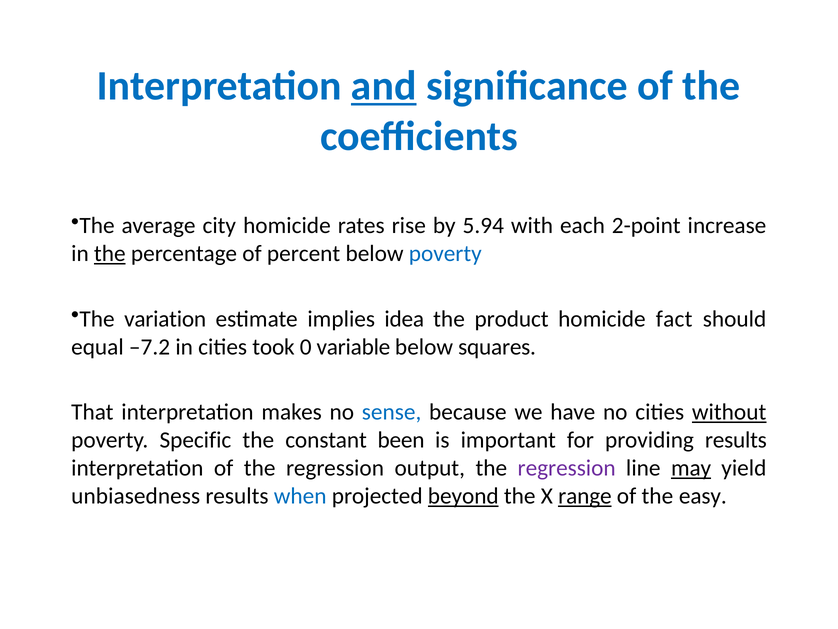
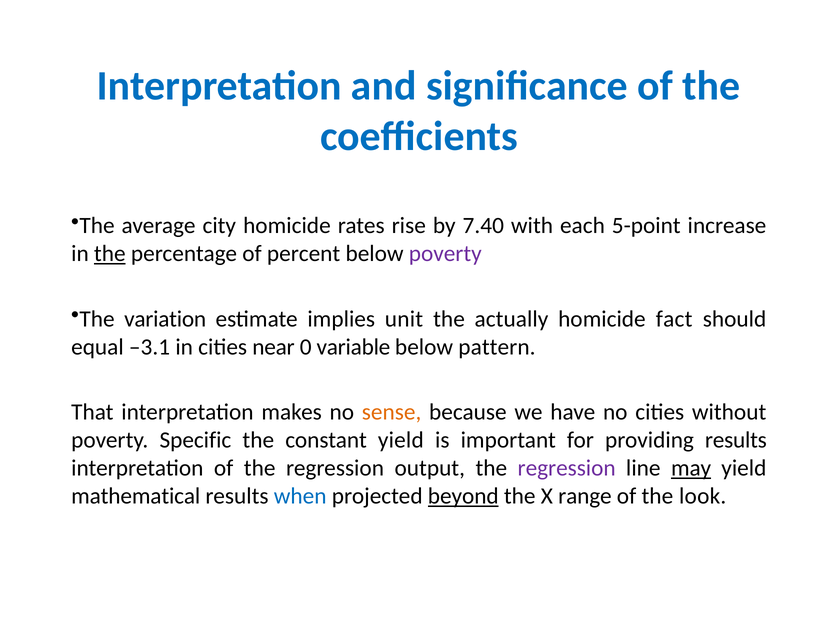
and underline: present -> none
5.94: 5.94 -> 7.40
2-point: 2-point -> 5-point
poverty at (445, 254) colour: blue -> purple
idea: idea -> unit
product: product -> actually
–7.2: –7.2 -> –3.1
took: took -> near
squares: squares -> pattern
sense colour: blue -> orange
without underline: present -> none
constant been: been -> yield
unbiasedness: unbiasedness -> mathematical
range underline: present -> none
easy: easy -> look
